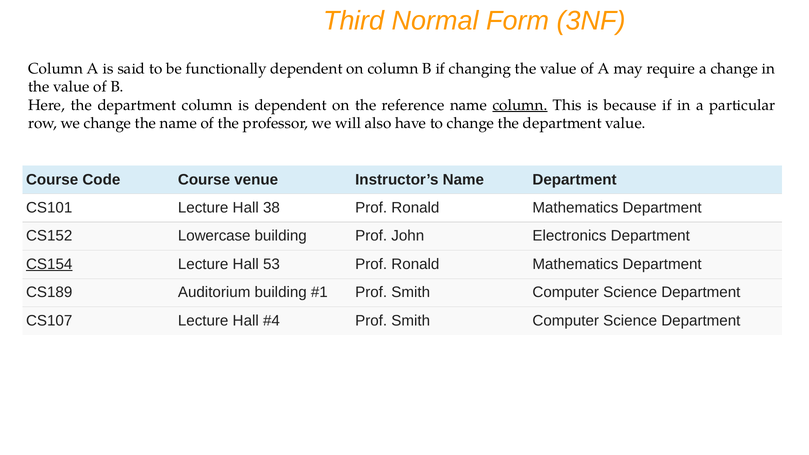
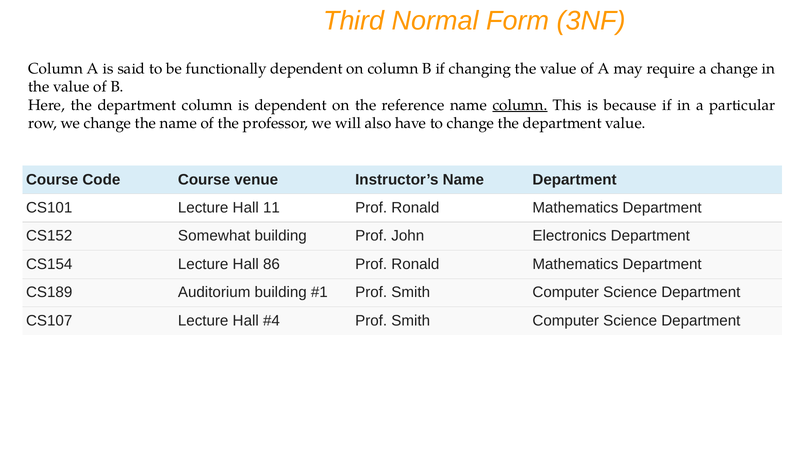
38: 38 -> 11
Lowercase: Lowercase -> Somewhat
CS154 underline: present -> none
53: 53 -> 86
